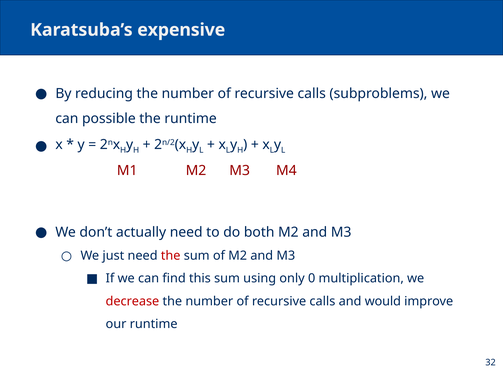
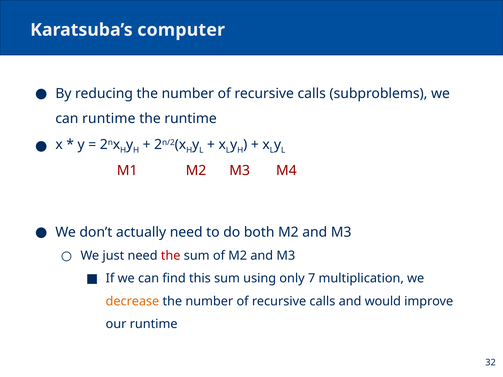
expensive: expensive -> computer
can possible: possible -> runtime
0: 0 -> 7
decrease colour: red -> orange
